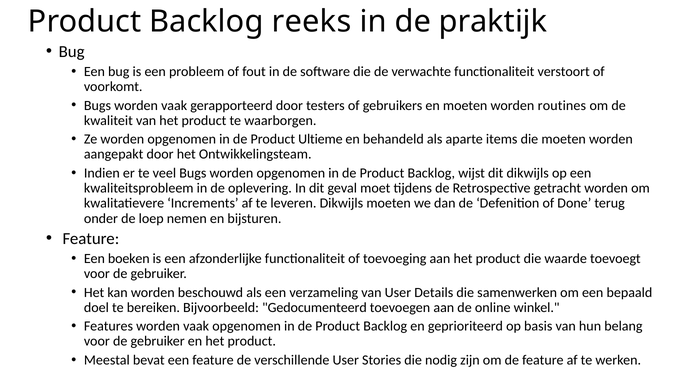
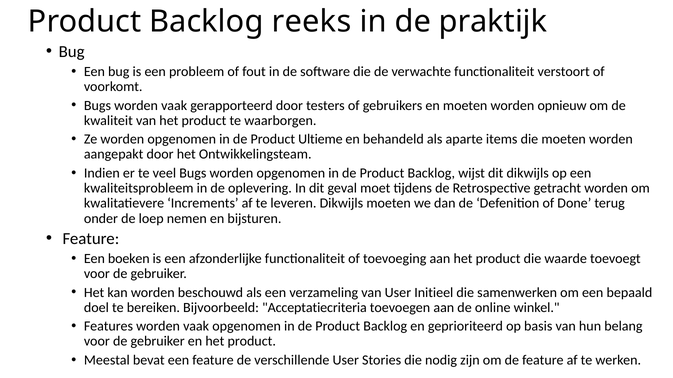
routines: routines -> opnieuw
Details: Details -> Initieel
Gedocumenteerd: Gedocumenteerd -> Acceptatiecriteria
